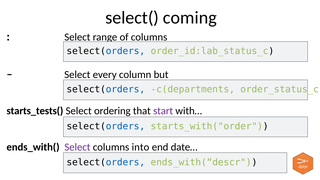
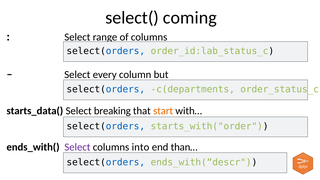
starts_tests(: starts_tests( -> starts_data(
ordering: ordering -> breaking
start colour: purple -> orange
date…: date… -> than…
